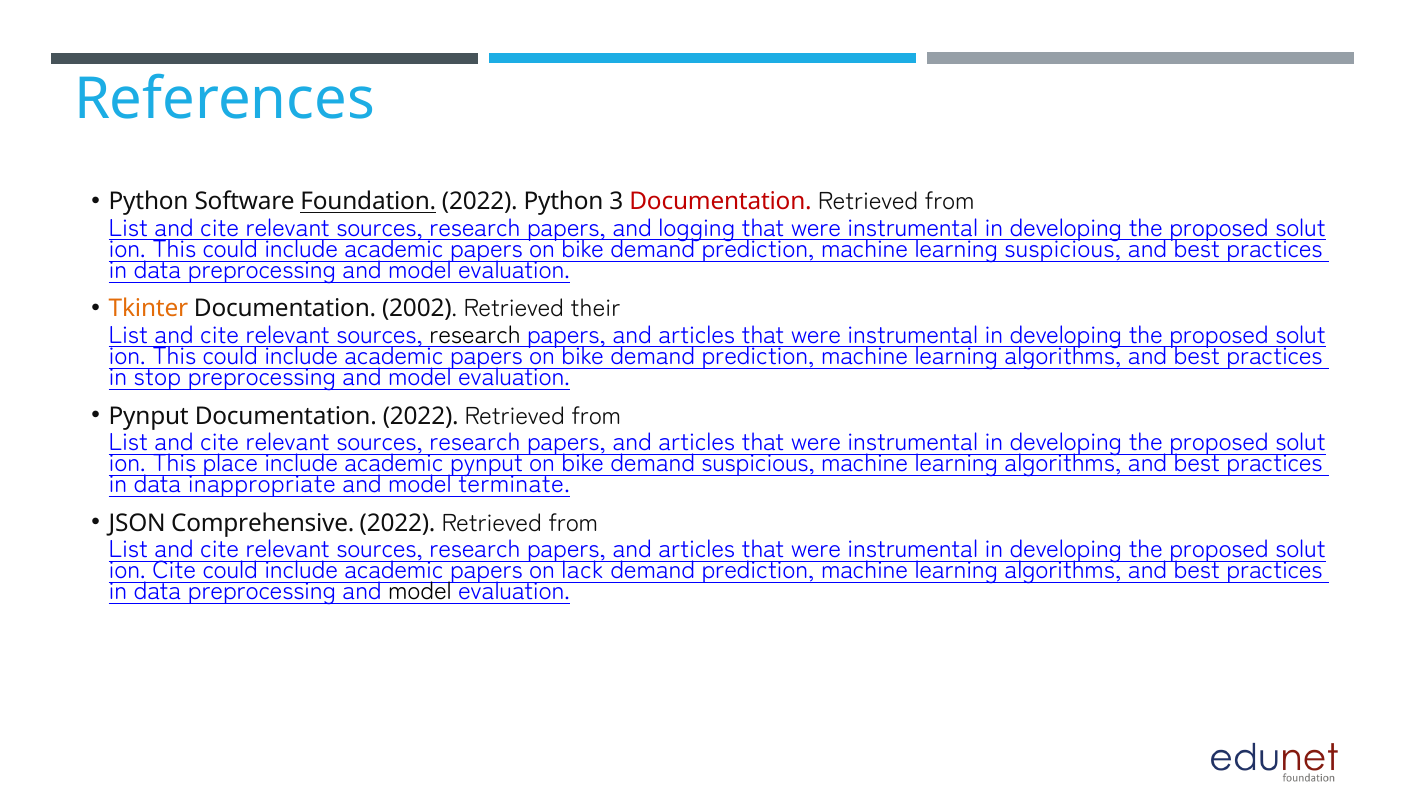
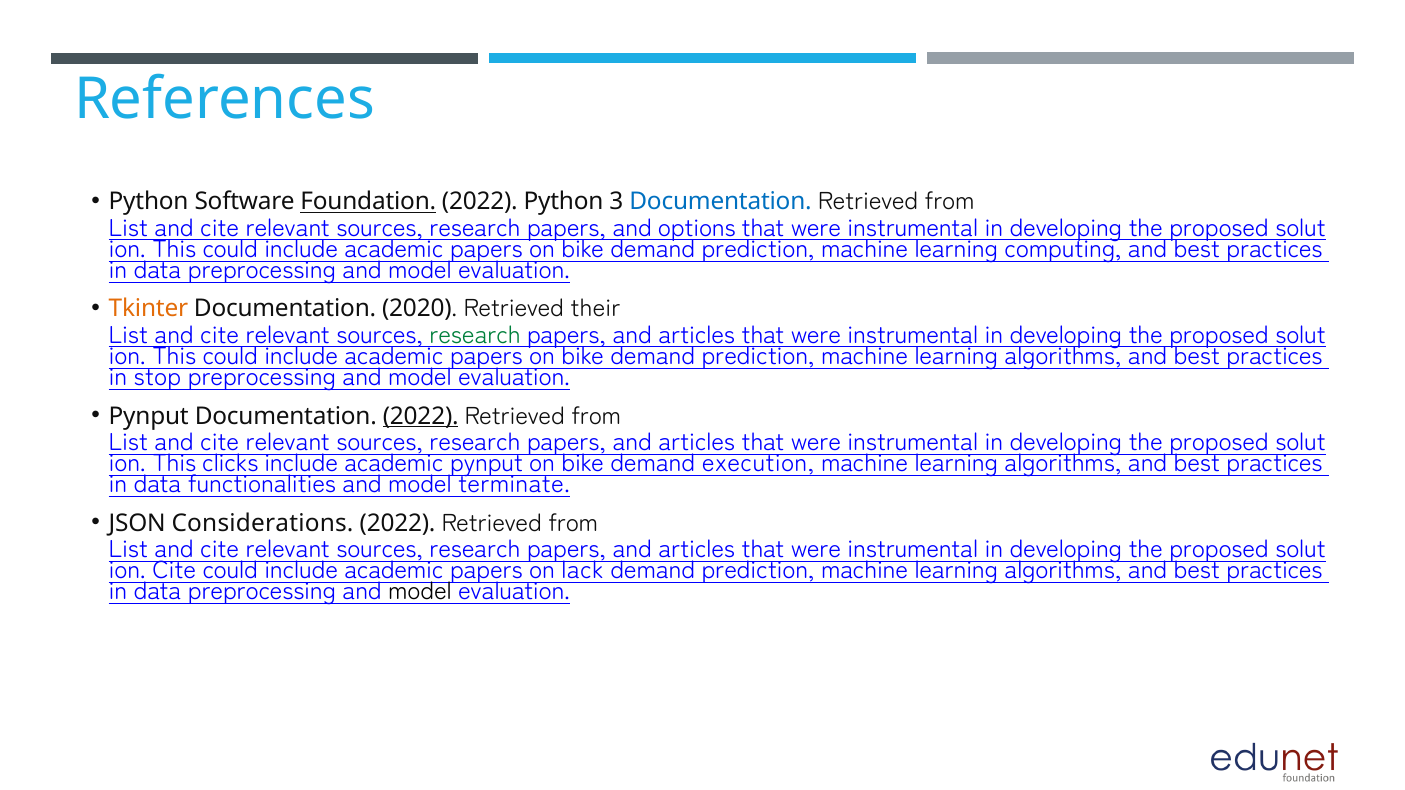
Documentation at (721, 202) colour: red -> blue
logging: logging -> options
learning suspicious: suspicious -> computing
2002: 2002 -> 2020
research at (475, 335) colour: black -> green
2022 at (421, 416) underline: none -> present
place: place -> clicks
demand suspicious: suspicious -> execution
inappropriate: inappropriate -> functionalities
Comprehensive: Comprehensive -> Considerations
